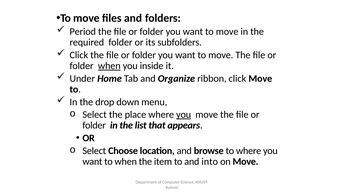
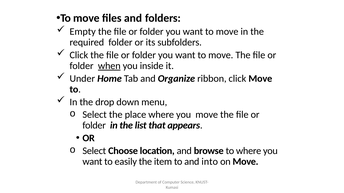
Period: Period -> Empty
you at (184, 115) underline: present -> none
to when: when -> easily
